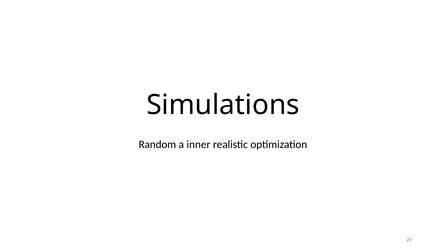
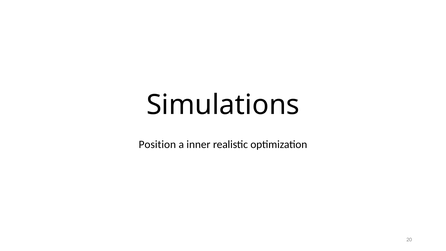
Random: Random -> Position
